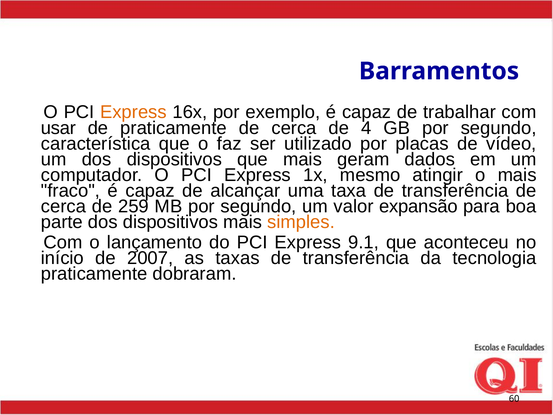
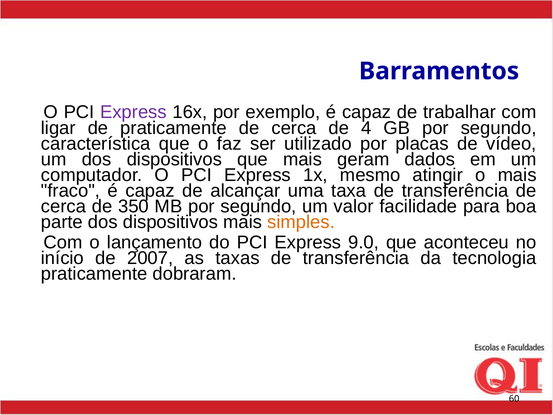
Express at (133, 112) colour: orange -> purple
usar: usar -> ligar
259: 259 -> 350
expansão: expansão -> facilidade
9.1: 9.1 -> 9.0
